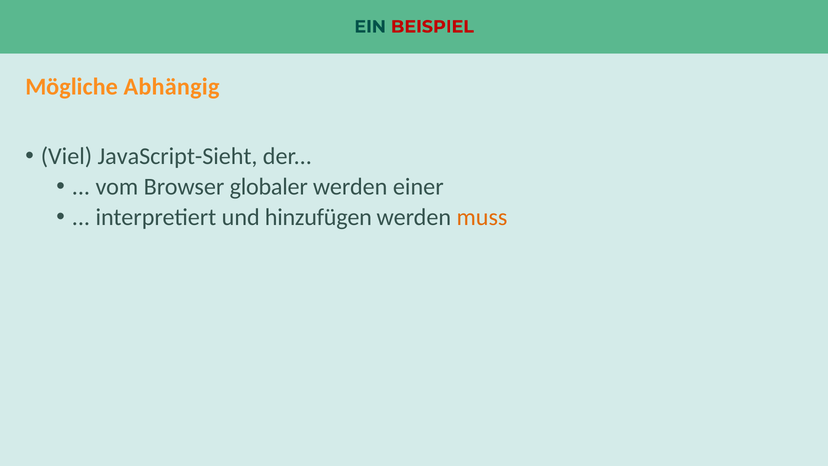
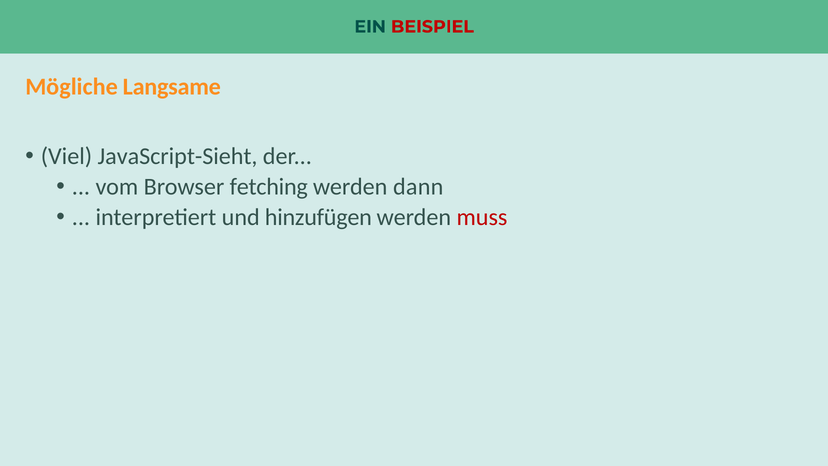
Abhängig: Abhängig -> Langsame
globaler: globaler -> fetching
einer: einer -> dann
muss colour: orange -> red
